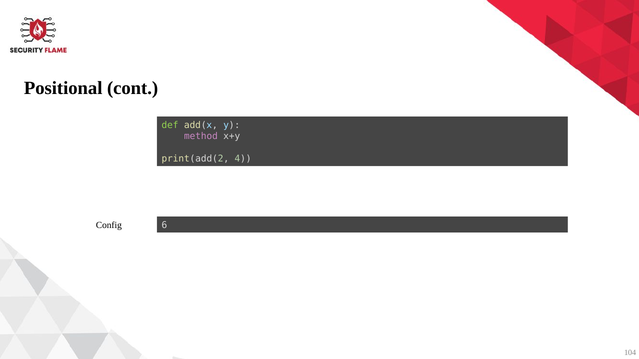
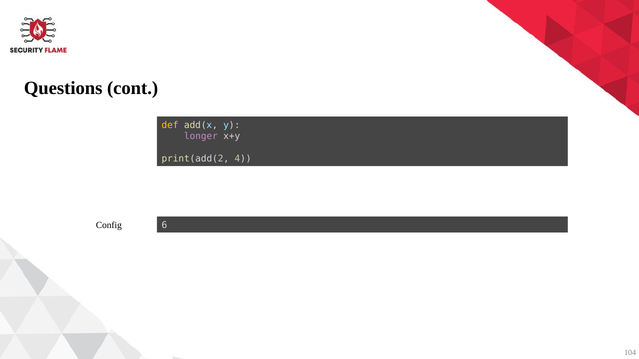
Positional: Positional -> Questions
def colour: light green -> yellow
method: method -> longer
